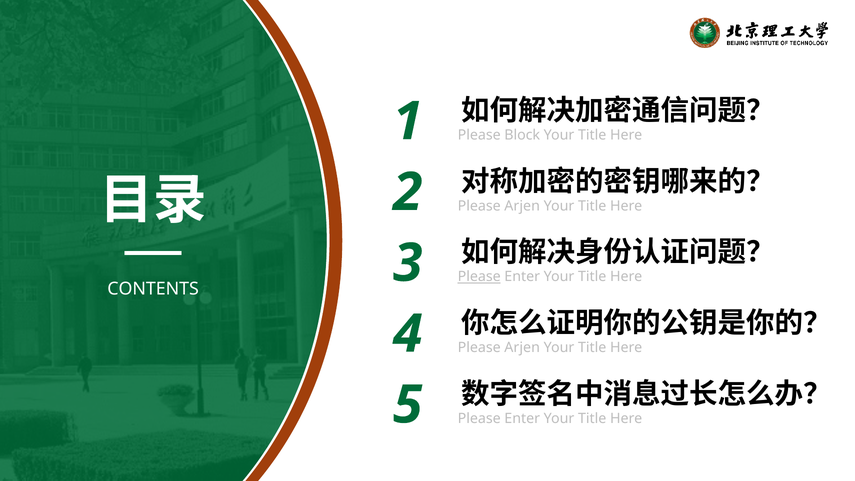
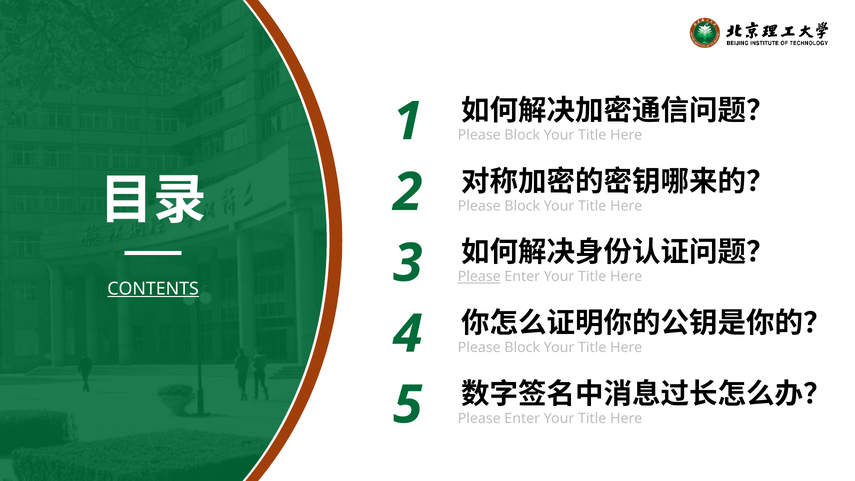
Arjen at (522, 206): Arjen -> Block
CONTENTS underline: none -> present
Arjen at (522, 348): Arjen -> Block
